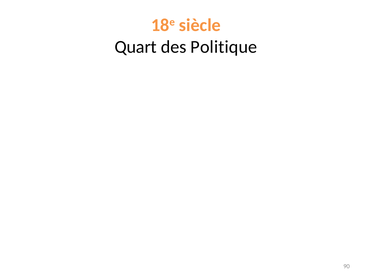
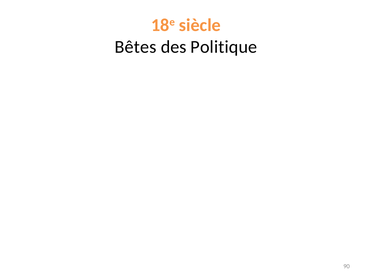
Quart: Quart -> Bêtes
